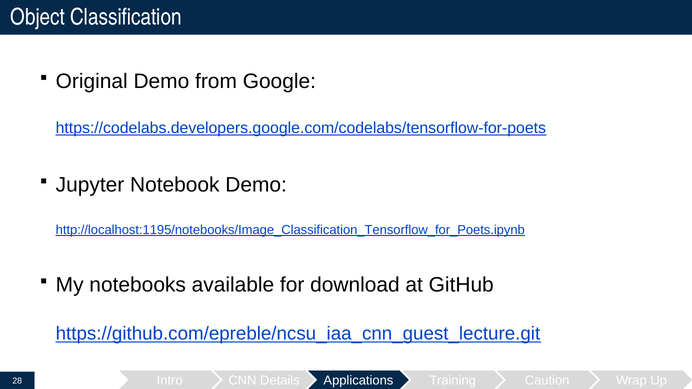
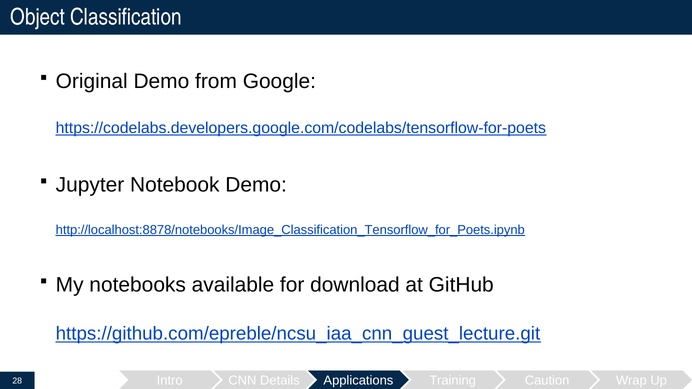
http://localhost:1195/notebooks/Image_Classification_Tensorflow_for_Poets.ipynb: http://localhost:1195/notebooks/Image_Classification_Tensorflow_for_Poets.ipynb -> http://localhost:8878/notebooks/Image_Classification_Tensorflow_for_Poets.ipynb
